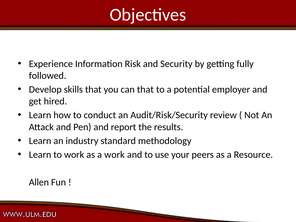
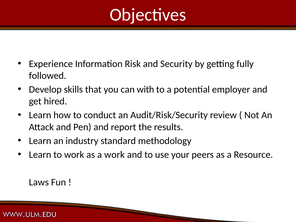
can that: that -> with
Allen: Allen -> Laws
